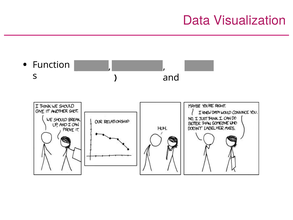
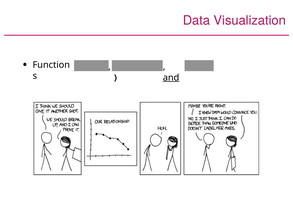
and underline: none -> present
